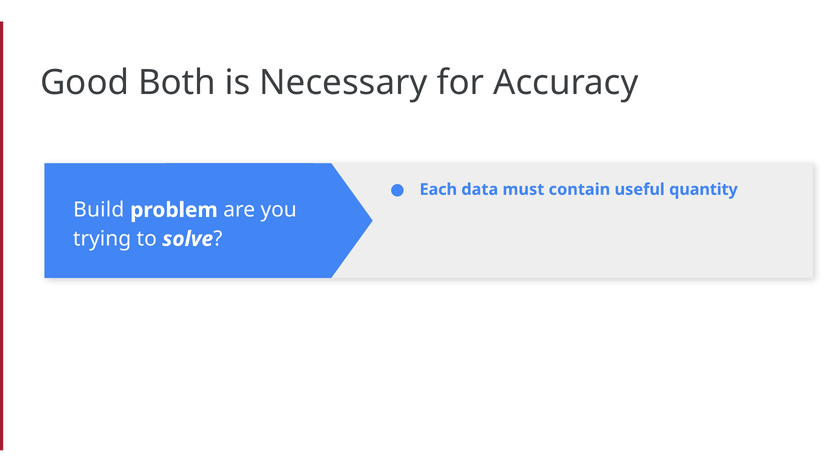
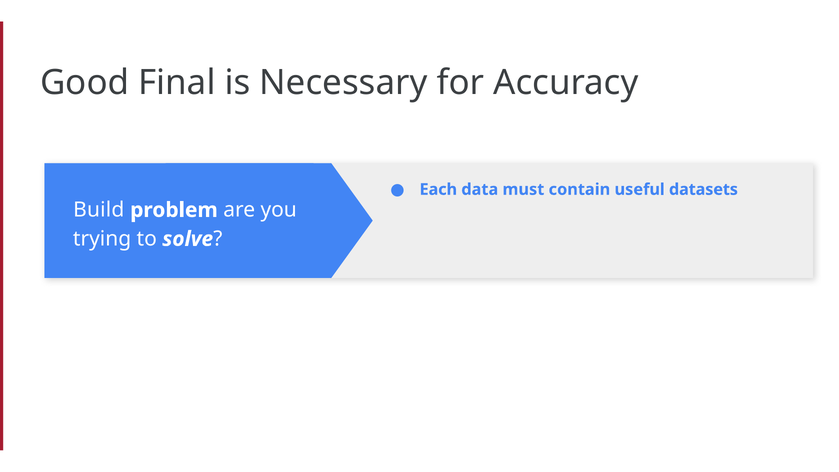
Both: Both -> Final
quantity: quantity -> datasets
